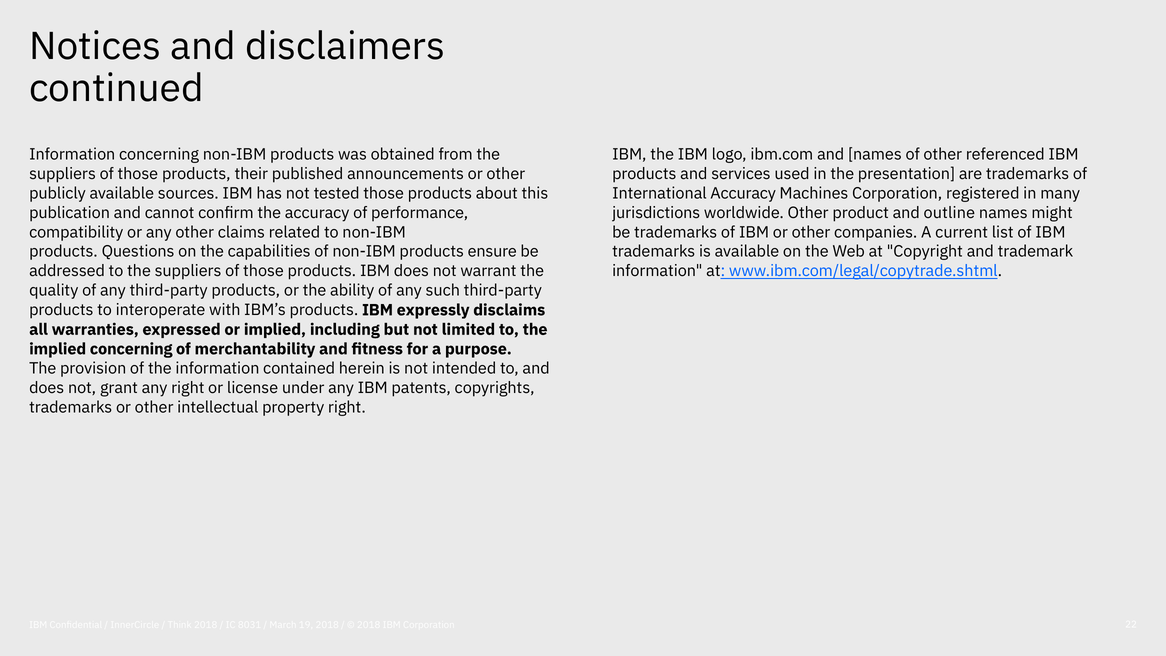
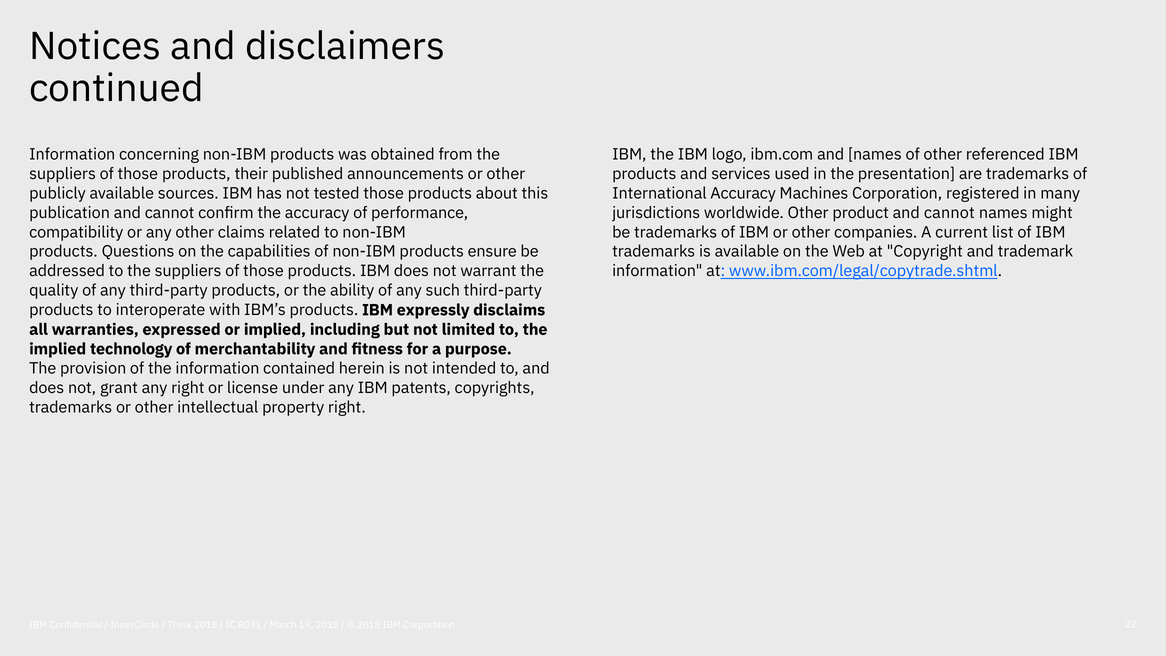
product and outline: outline -> cannot
implied concerning: concerning -> technology
